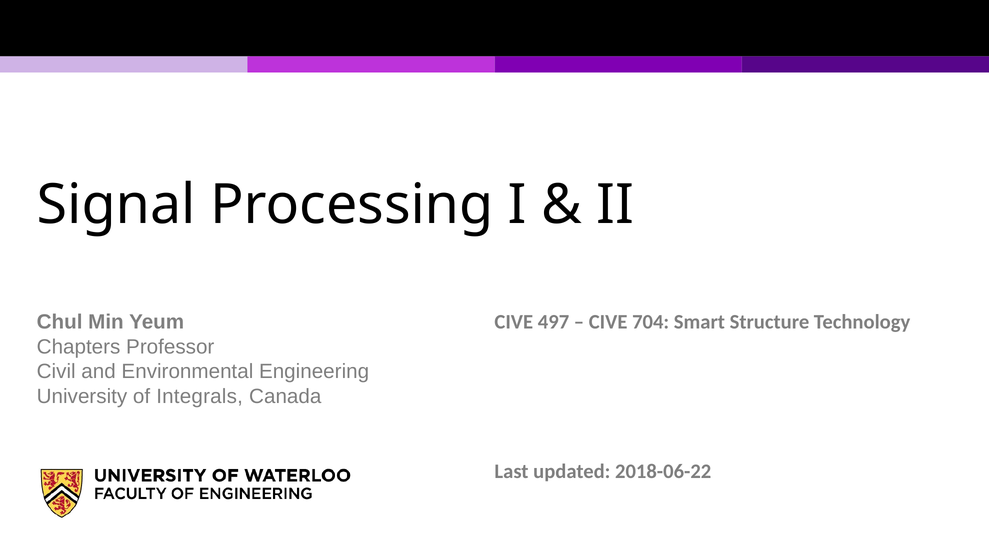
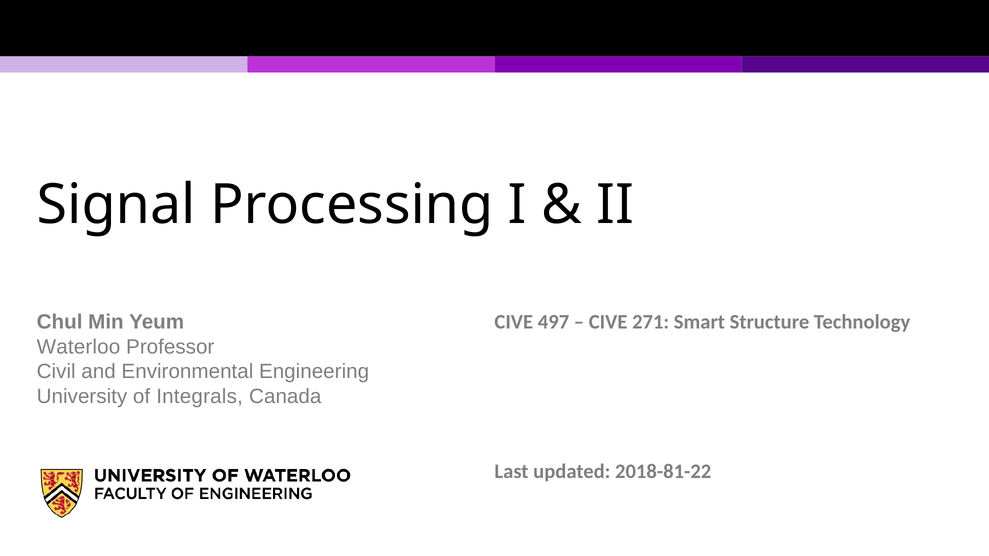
704: 704 -> 271
Chapters: Chapters -> Waterloo
2018-06-22: 2018-06-22 -> 2018-81-22
